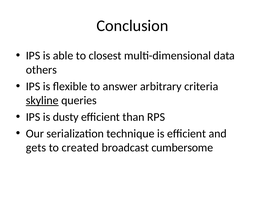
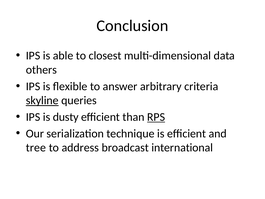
RPS underline: none -> present
gets: gets -> tree
created: created -> address
cumbersome: cumbersome -> international
